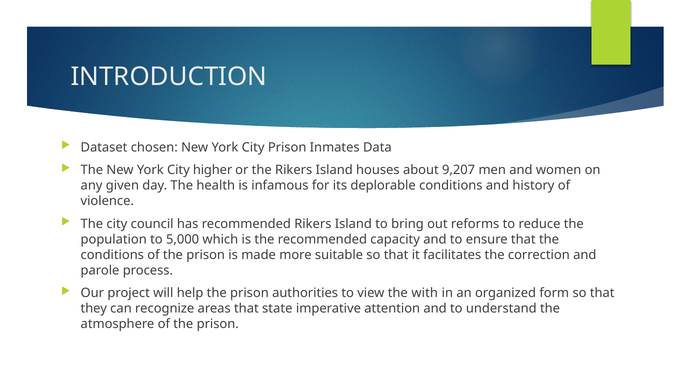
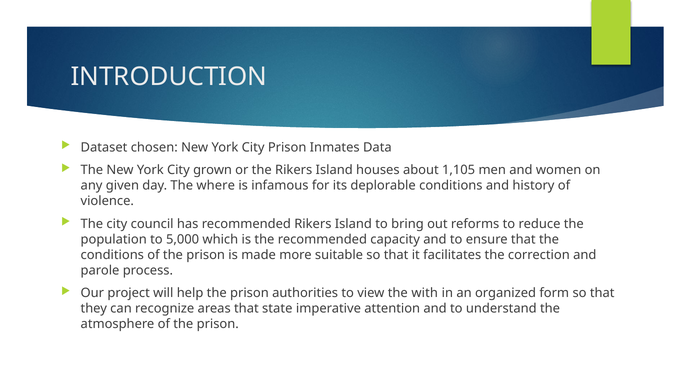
higher: higher -> grown
9,207: 9,207 -> 1,105
health: health -> where
